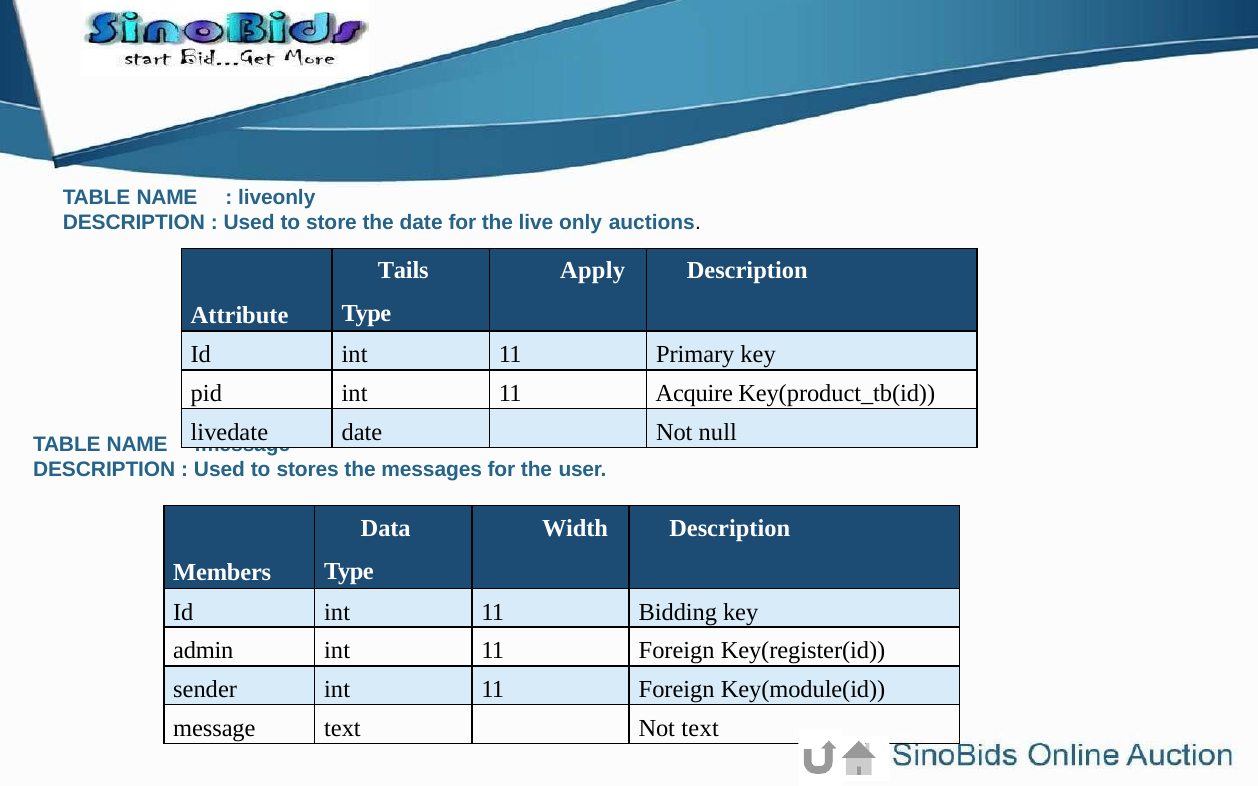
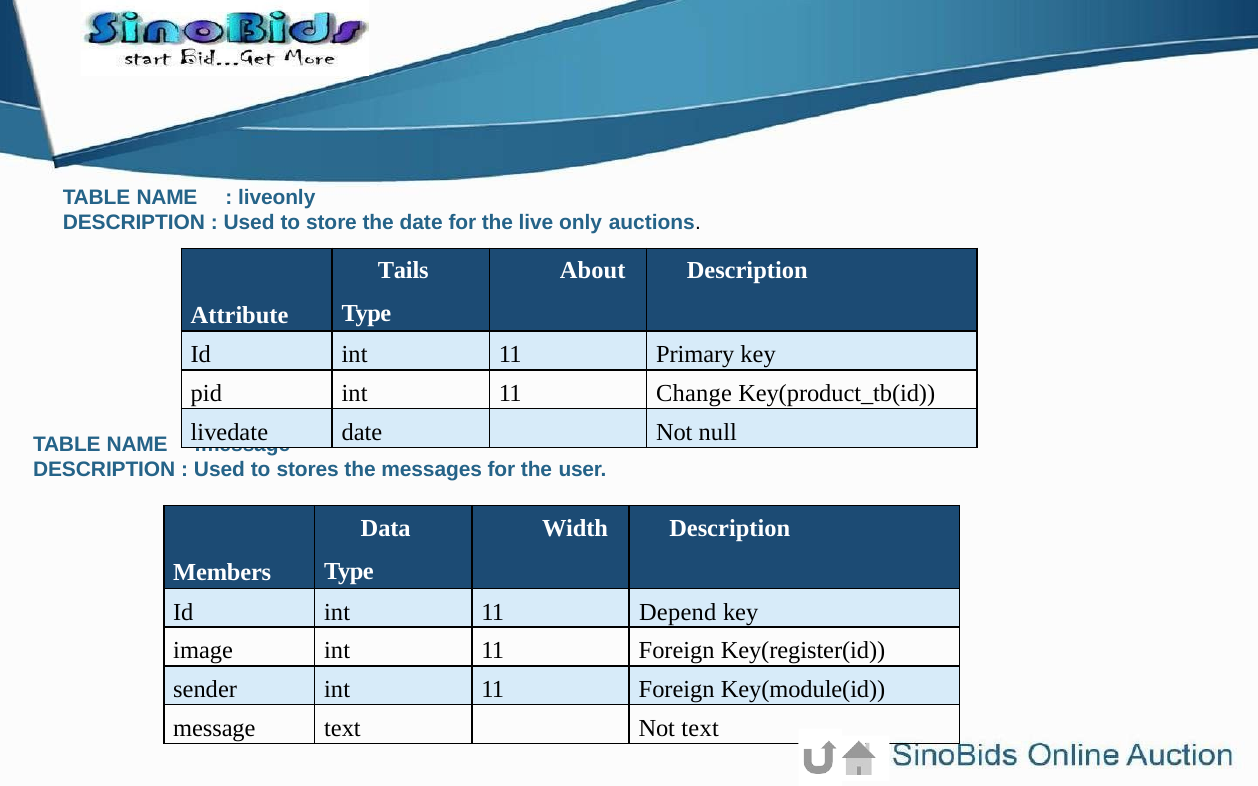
Apply: Apply -> About
Acquire: Acquire -> Change
Bidding: Bidding -> Depend
admin: admin -> image
